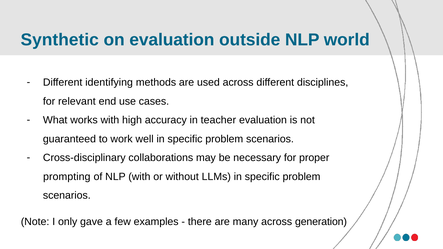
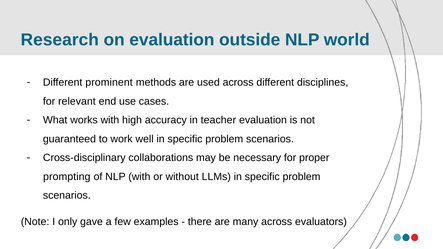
Synthetic: Synthetic -> Research
identifying: identifying -> prominent
generation: generation -> evaluators
